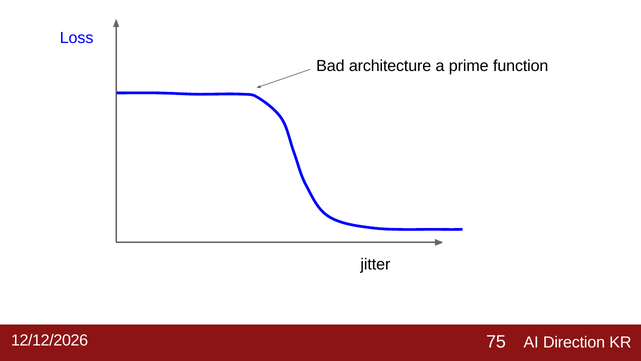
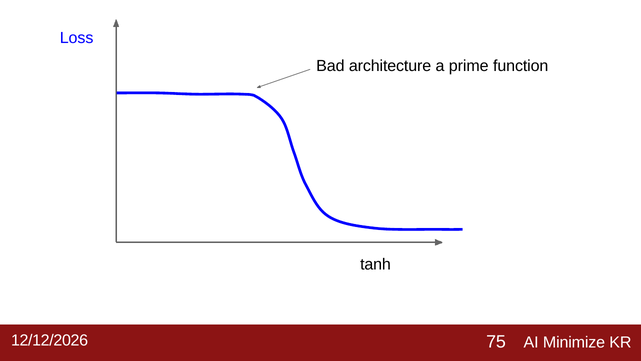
jitter: jitter -> tanh
Direction: Direction -> Minimize
